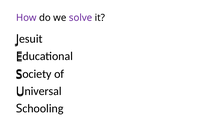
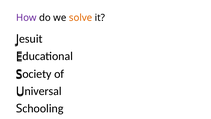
solve colour: purple -> orange
